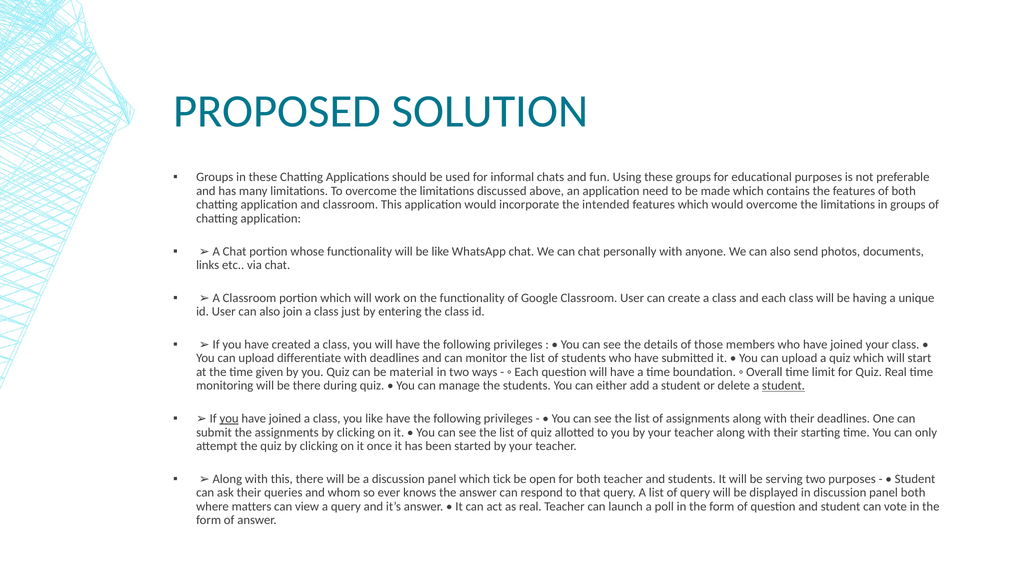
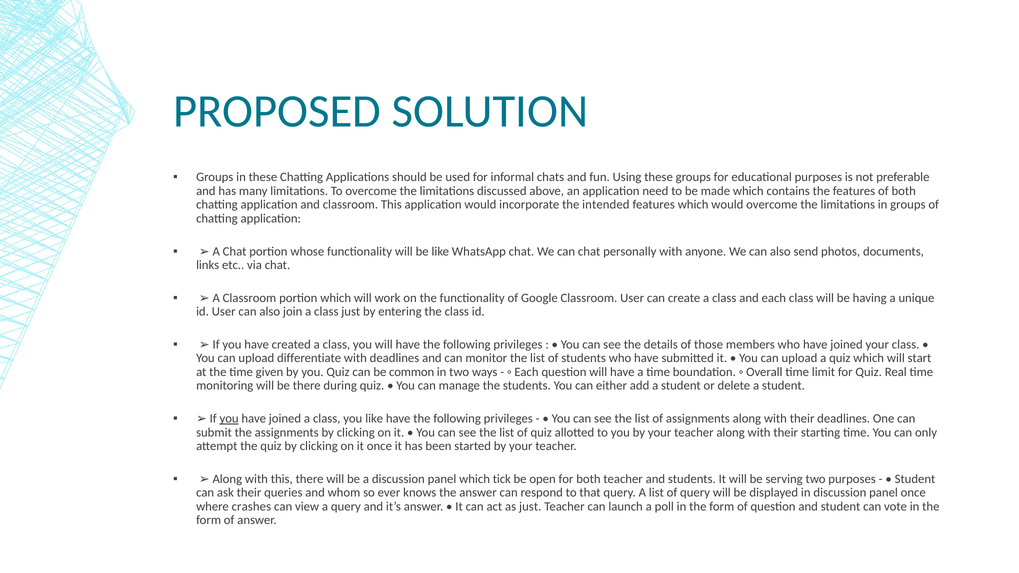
material: material -> common
student at (783, 386) underline: present -> none
panel both: both -> once
matters: matters -> crashes
as real: real -> just
